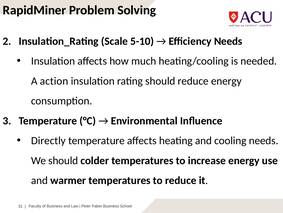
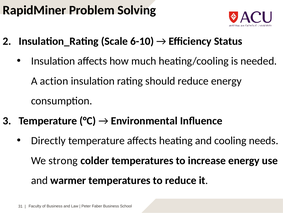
5-10: 5-10 -> 6-10
Efficiency Needs: Needs -> Status
We should: should -> strong
